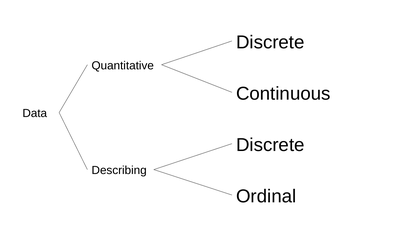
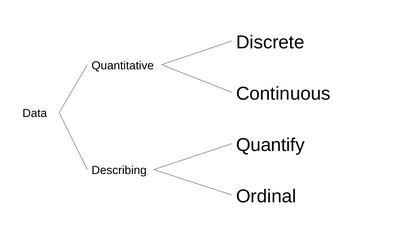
Discrete at (270, 145): Discrete -> Quantify
